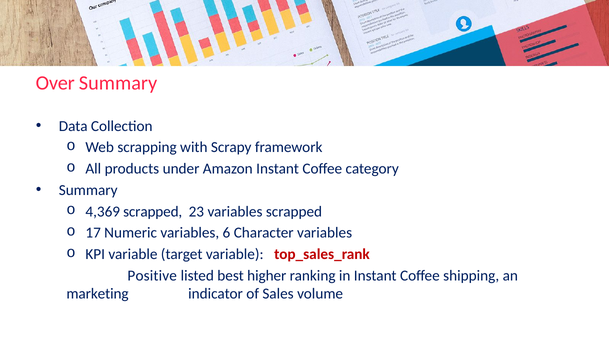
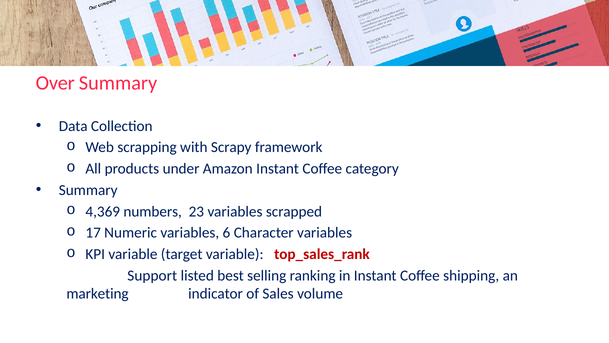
4,369 scrapped: scrapped -> numbers
Positive: Positive -> Support
higher: higher -> selling
